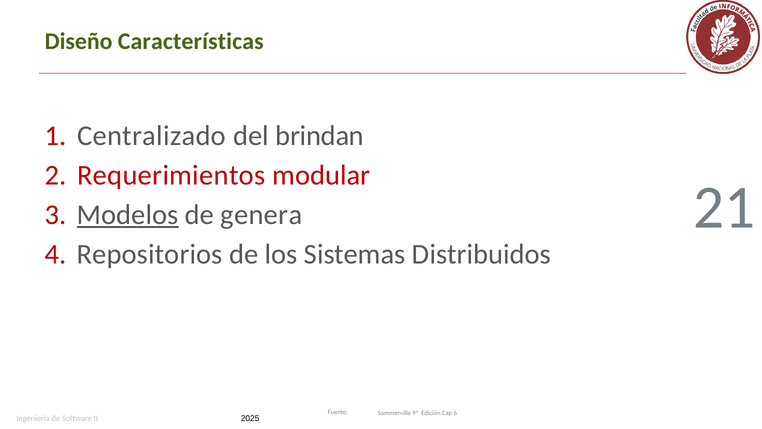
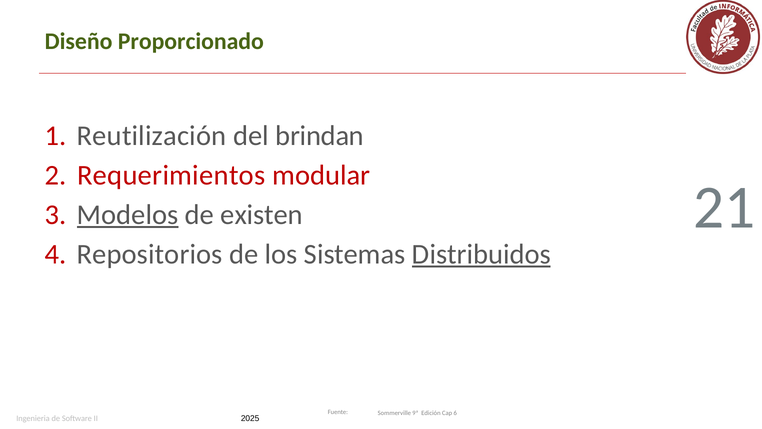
Características: Características -> Proporcionado
Centralizado: Centralizado -> Reutilización
genera: genera -> existen
Distribuidos underline: none -> present
